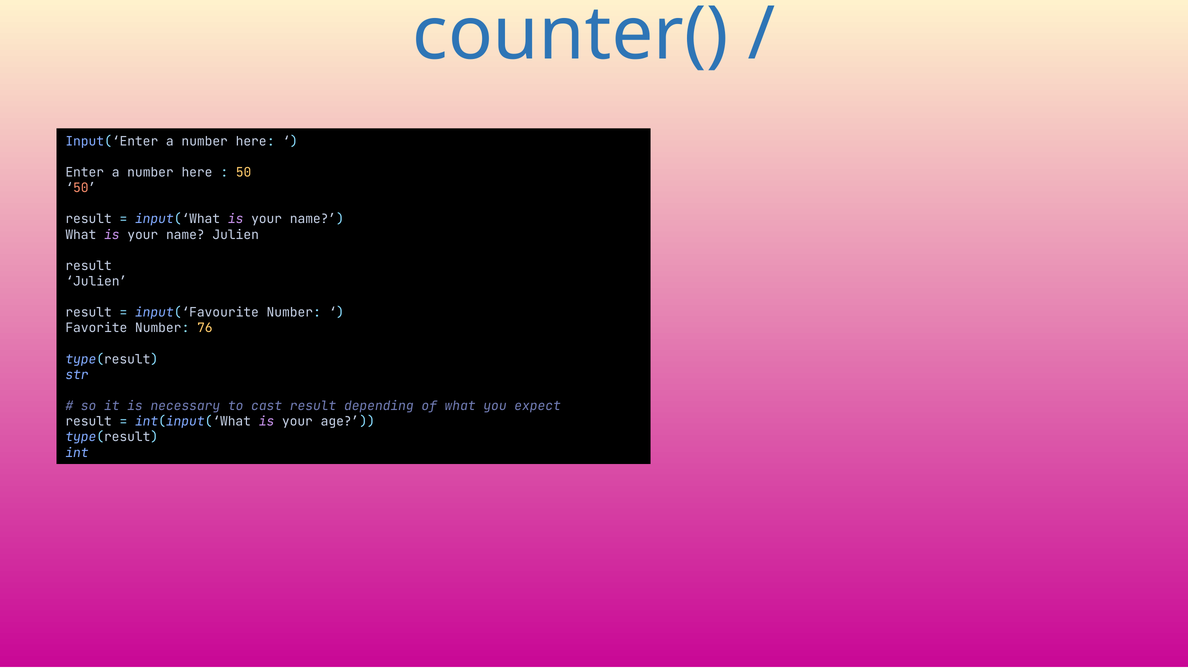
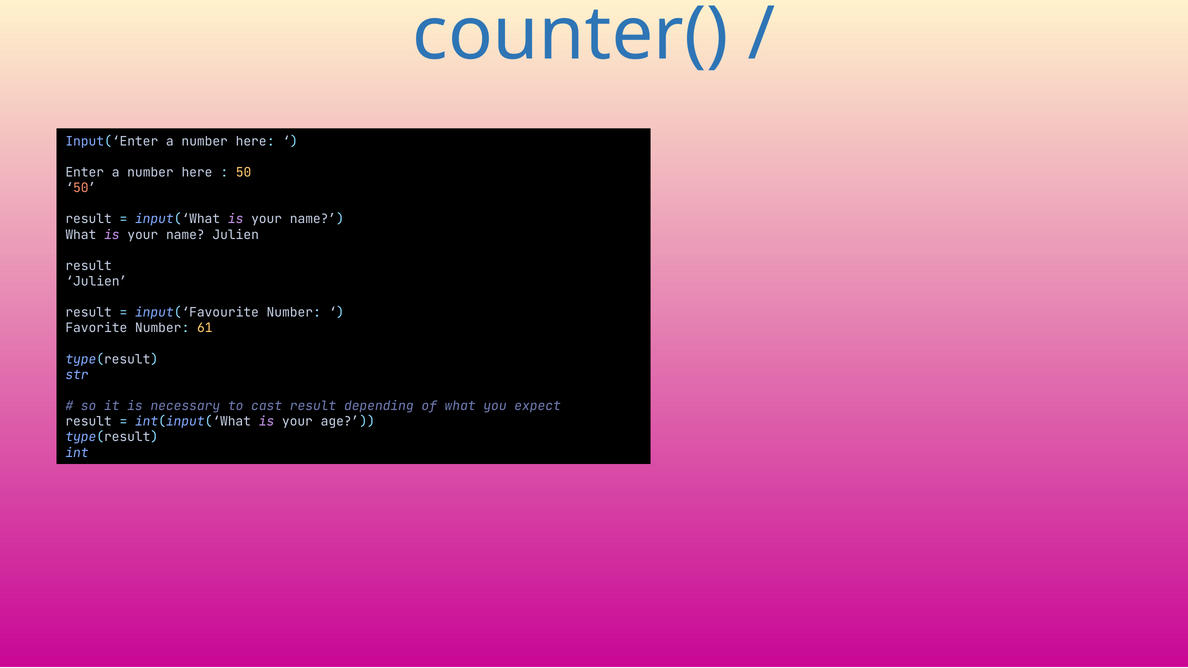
76: 76 -> 61
